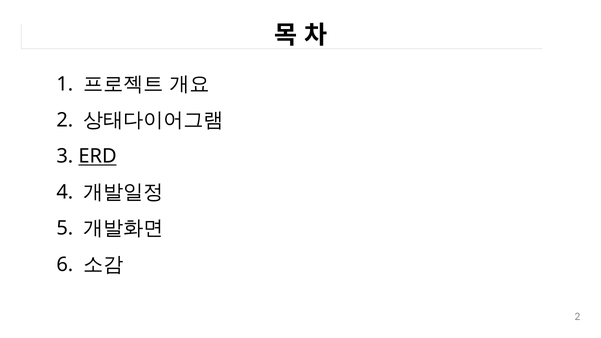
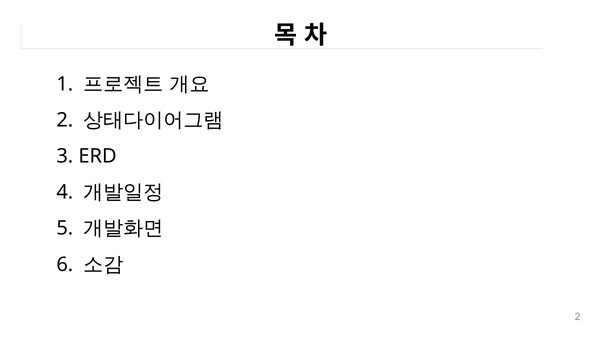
ERD underline: present -> none
